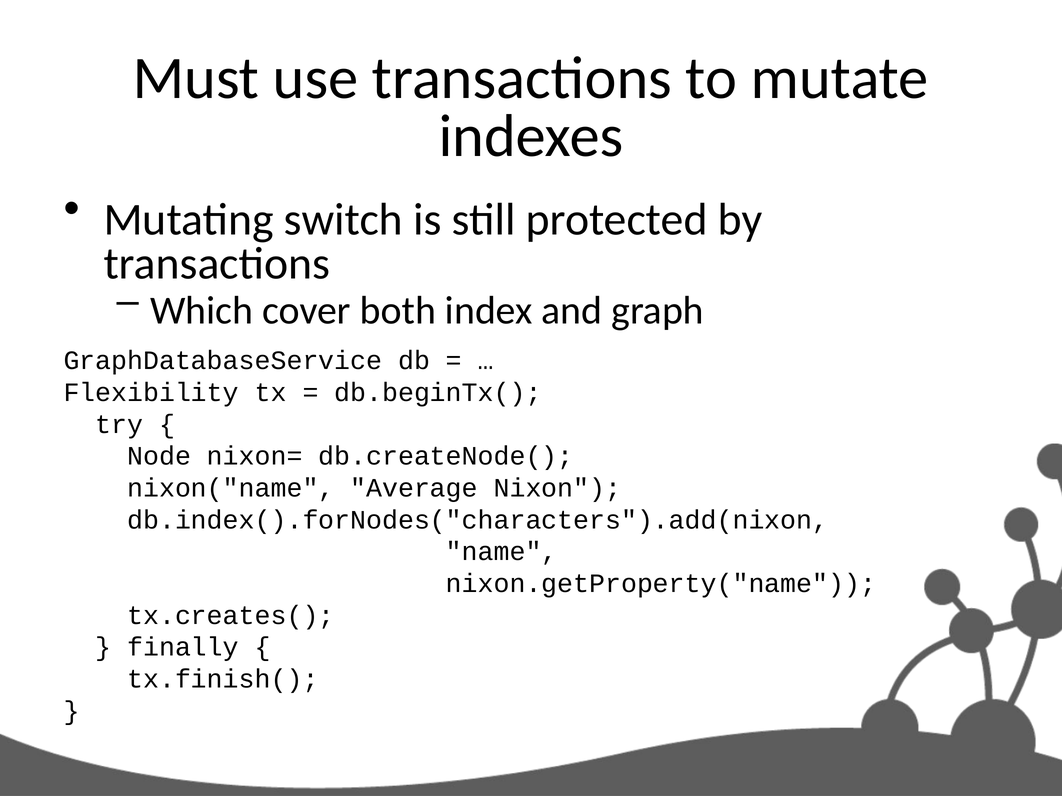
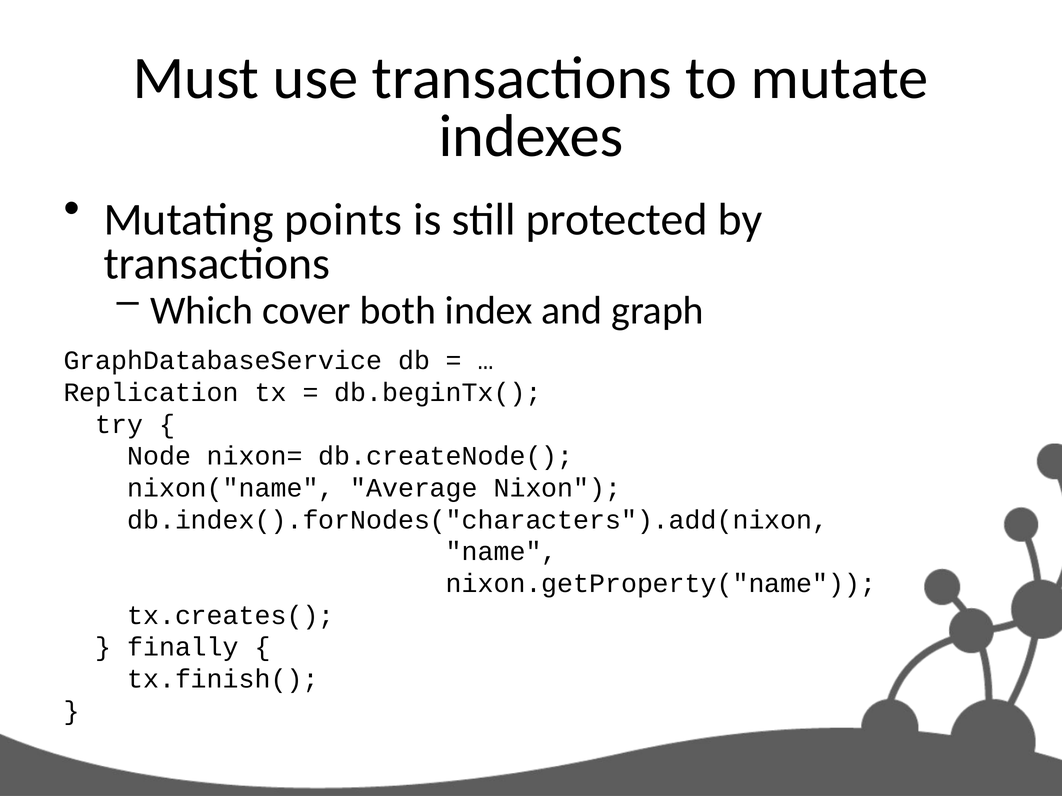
switch: switch -> points
Flexibility: Flexibility -> Replication
